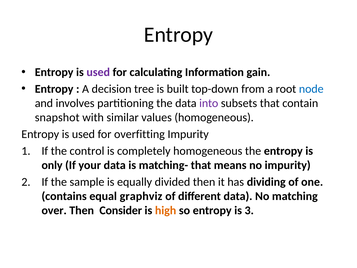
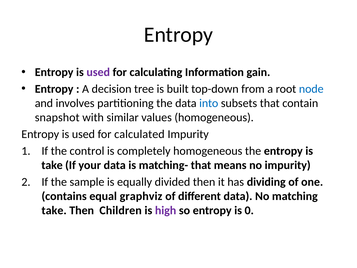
into colour: purple -> blue
overfitting: overfitting -> calculated
only at (52, 165): only -> take
over at (54, 210): over -> take
Consider: Consider -> Children
high colour: orange -> purple
3: 3 -> 0
